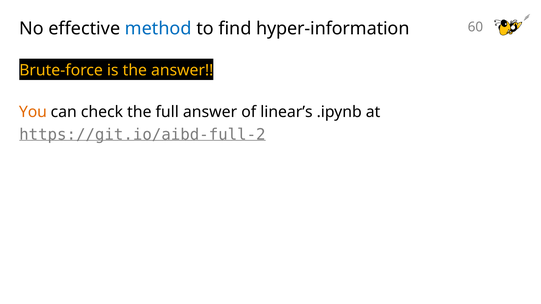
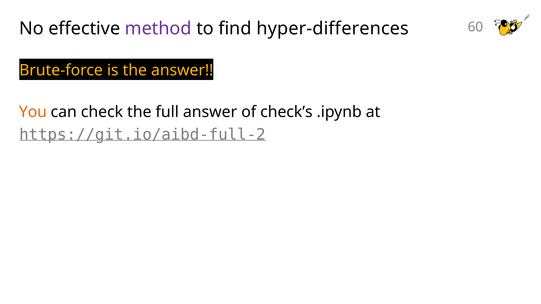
method colour: blue -> purple
hyper-information: hyper-information -> hyper-differences
linear’s: linear’s -> check’s
